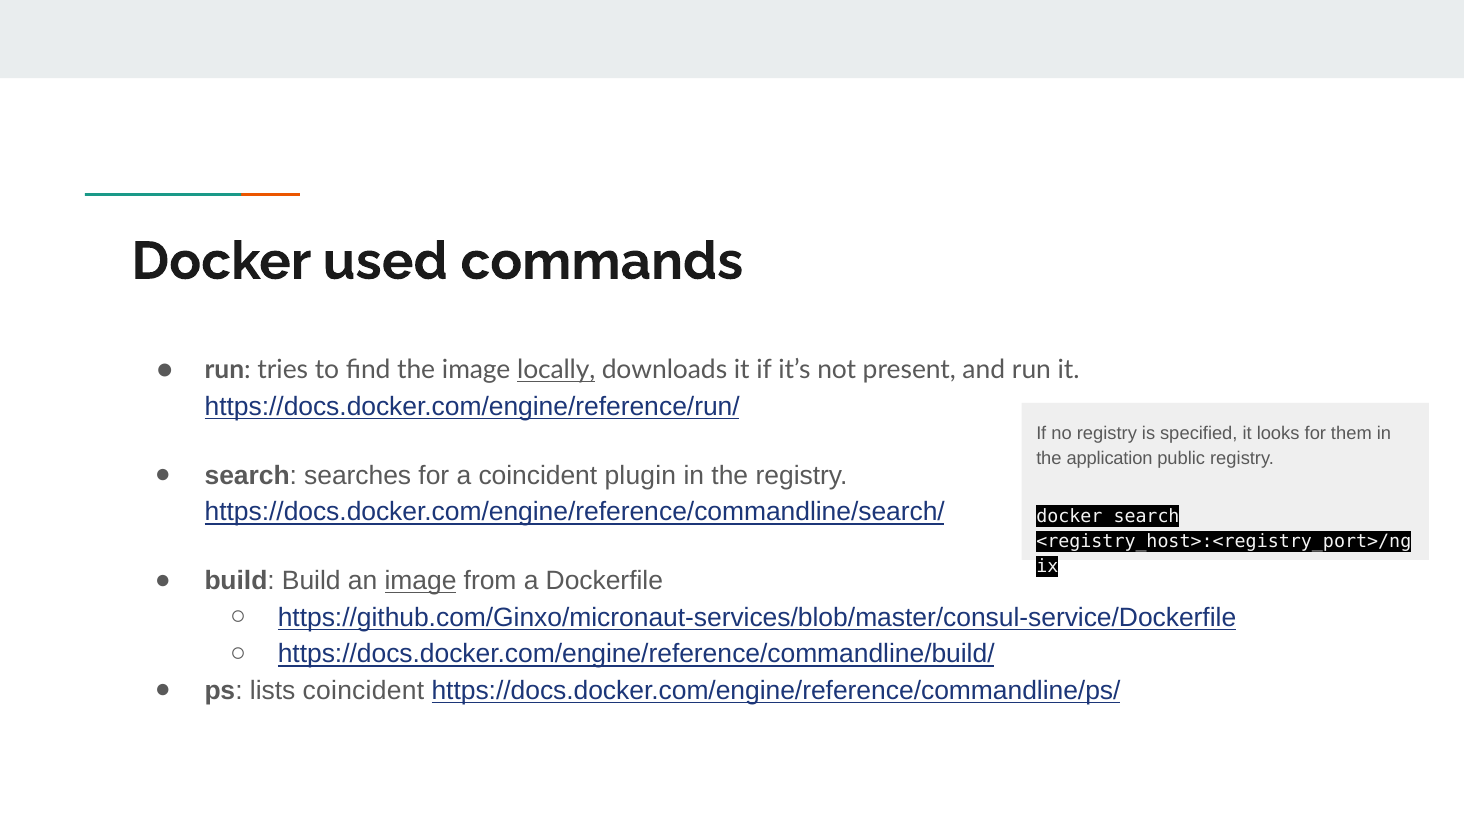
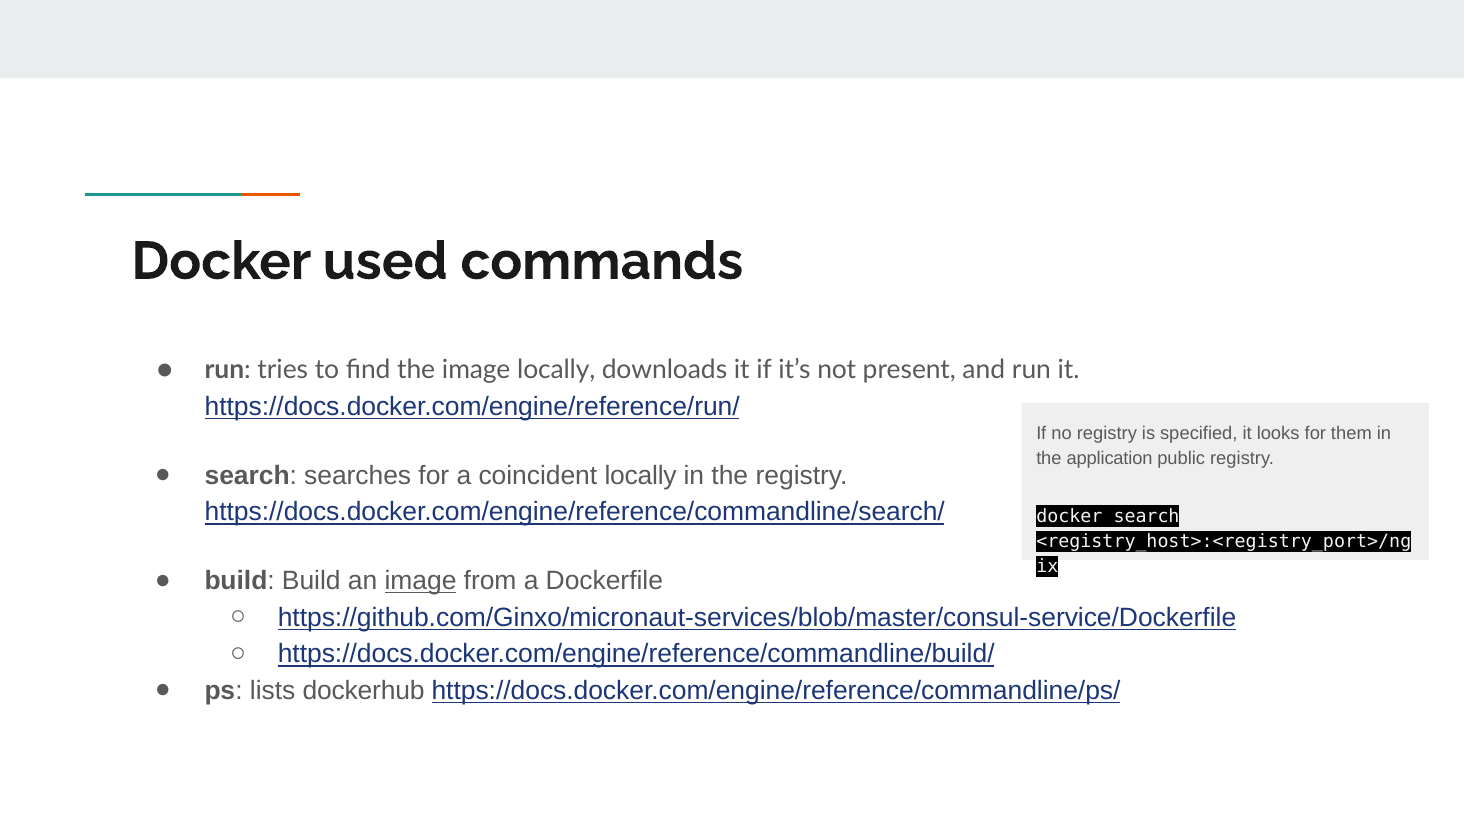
locally at (556, 370) underline: present -> none
coincident plugin: plugin -> locally
lists coincident: coincident -> dockerhub
